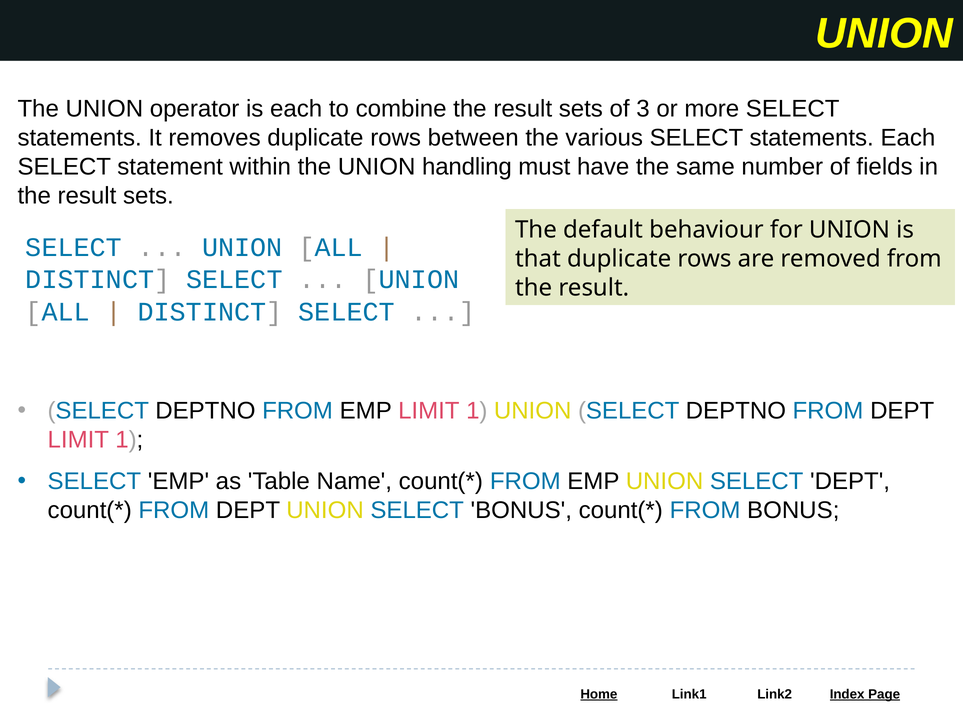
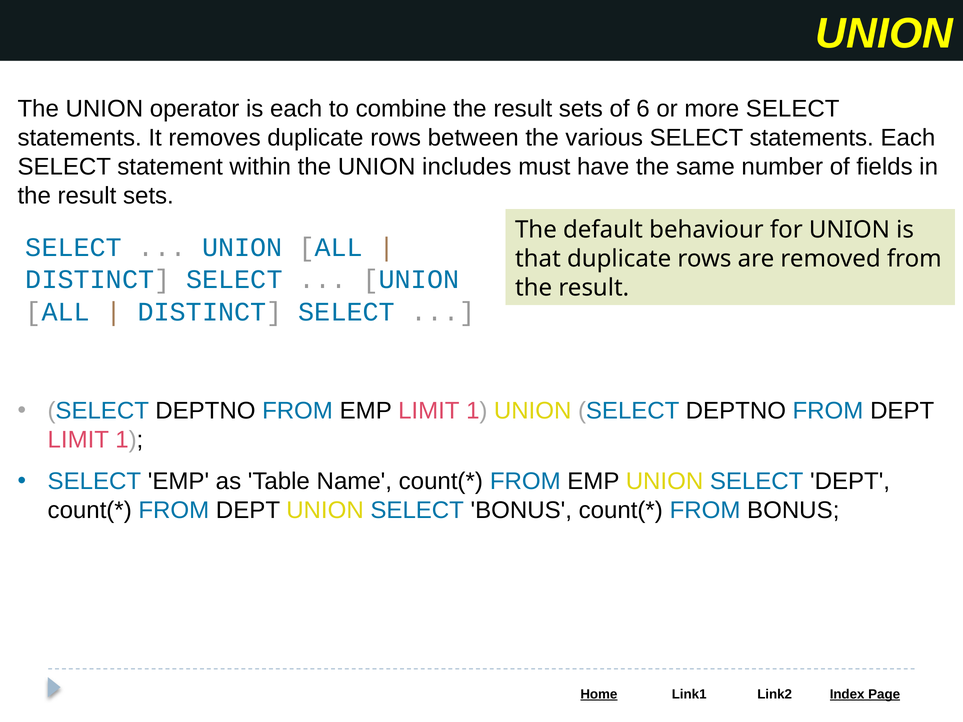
3: 3 -> 6
handling: handling -> includes
